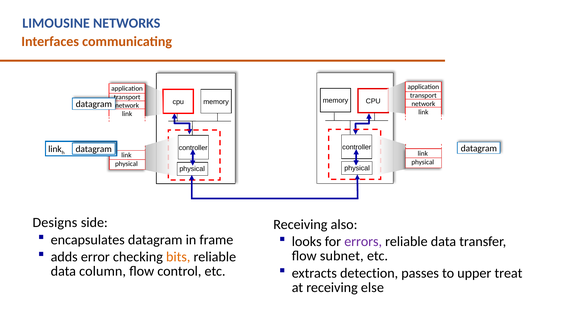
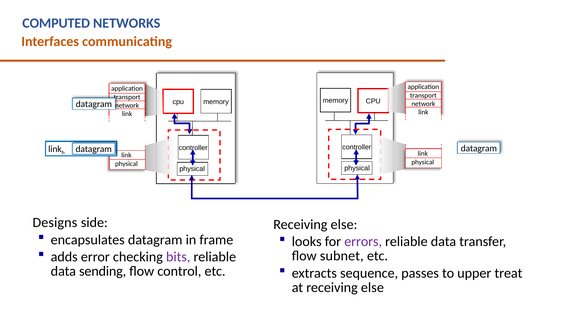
LIMOUSINE: LIMOUSINE -> COMPUTED
also at (344, 225): also -> else
bits colour: orange -> purple
column: column -> sending
detection: detection -> sequence
